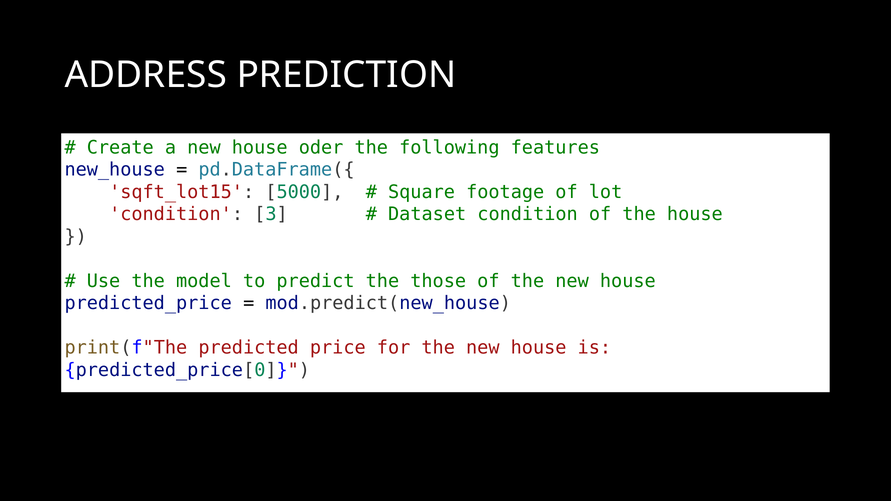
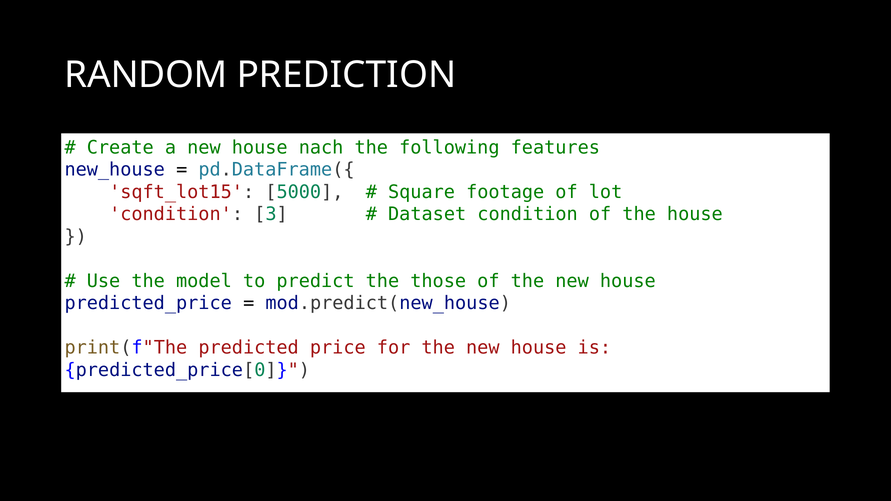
ADDRESS: ADDRESS -> RANDOM
oder: oder -> nach
